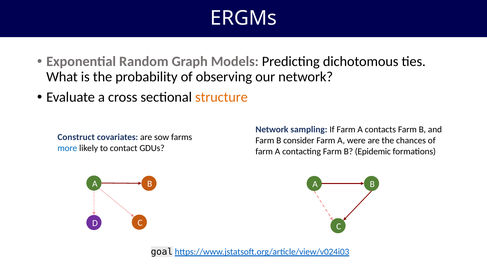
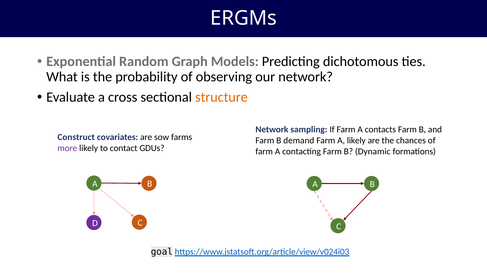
consider: consider -> demand
A were: were -> likely
more colour: blue -> purple
Epidemic: Epidemic -> Dynamic
